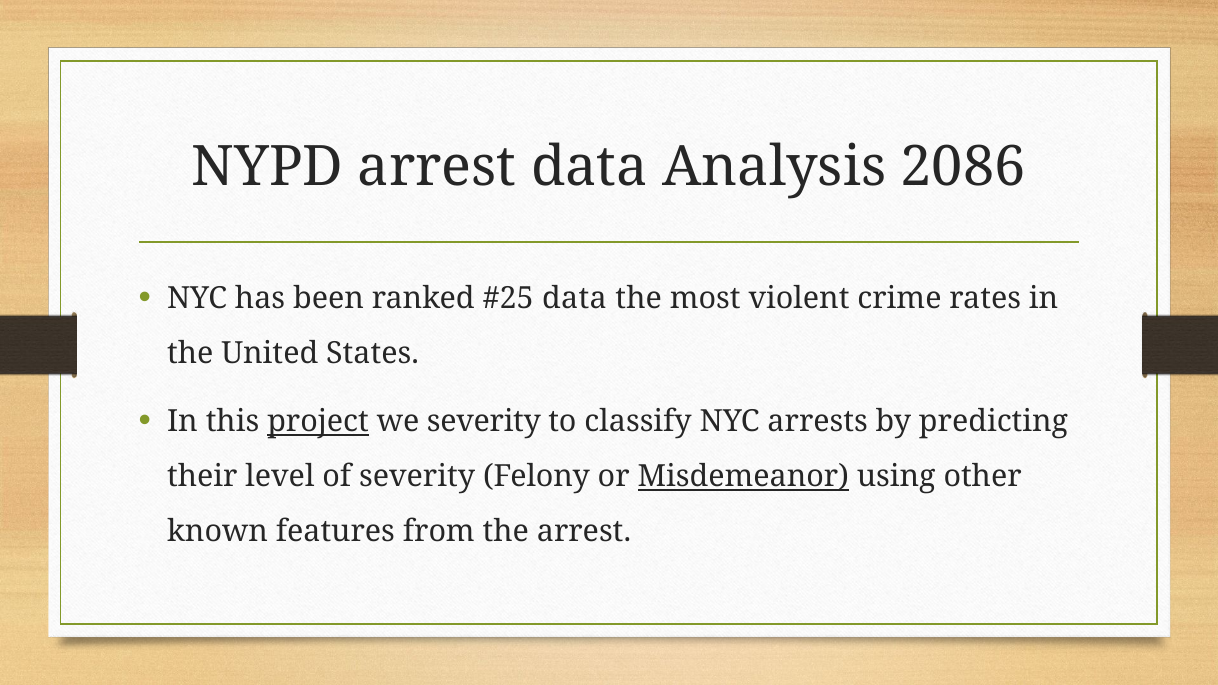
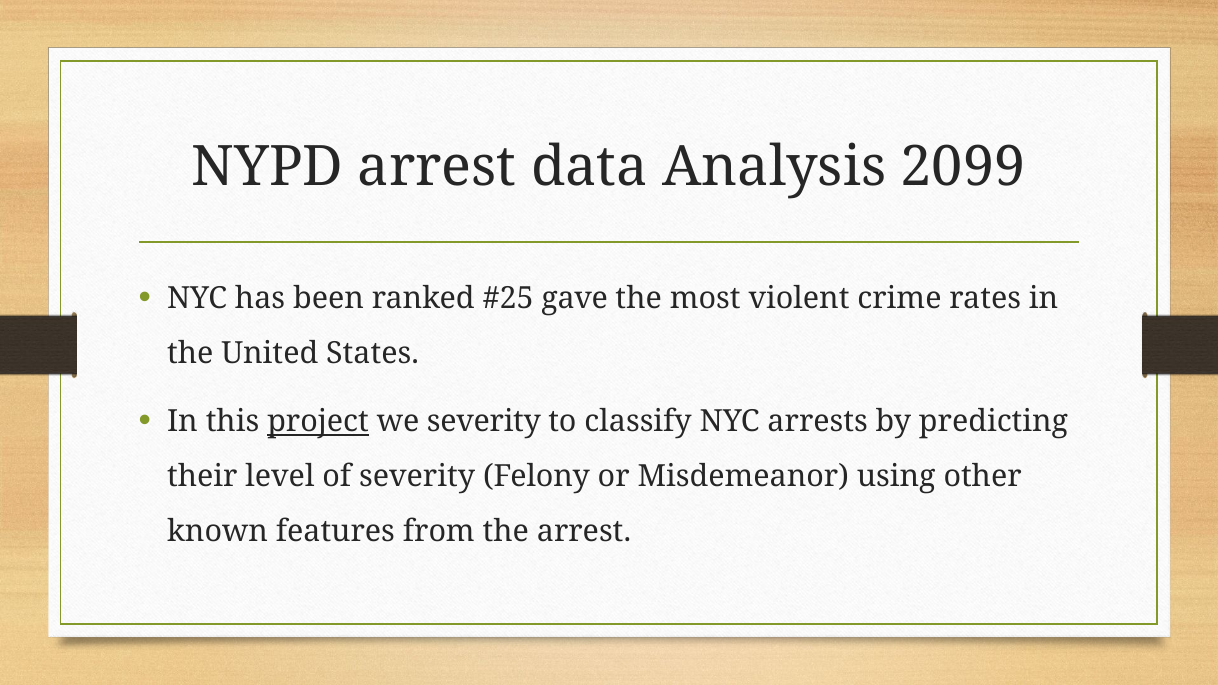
2086: 2086 -> 2099
data at (574, 299): data -> gave
Misdemeanor underline: present -> none
